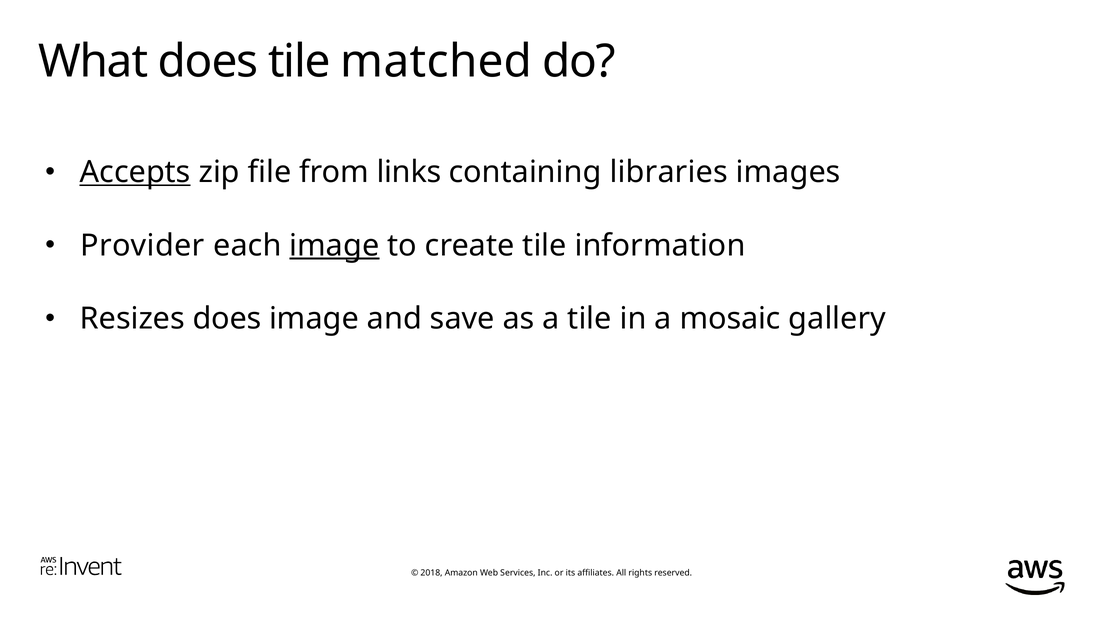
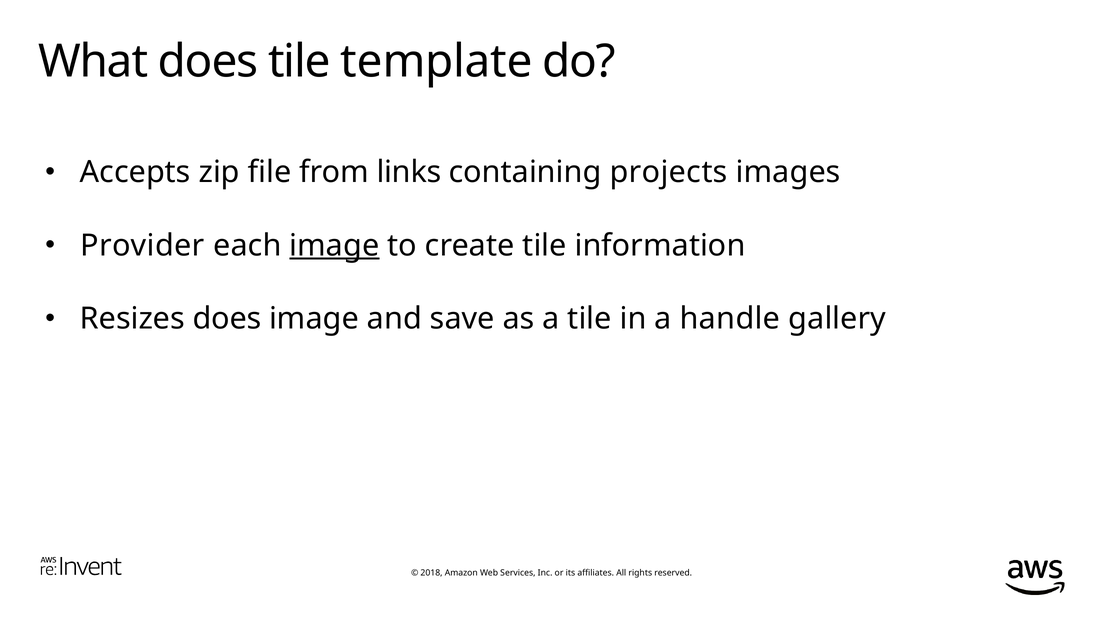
matched: matched -> template
Accepts underline: present -> none
libraries: libraries -> projects
mosaic: mosaic -> handle
